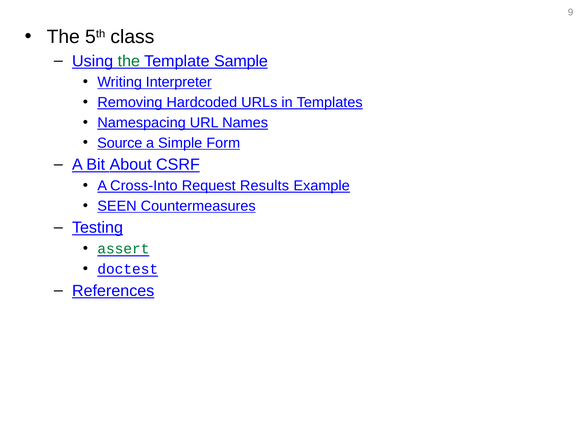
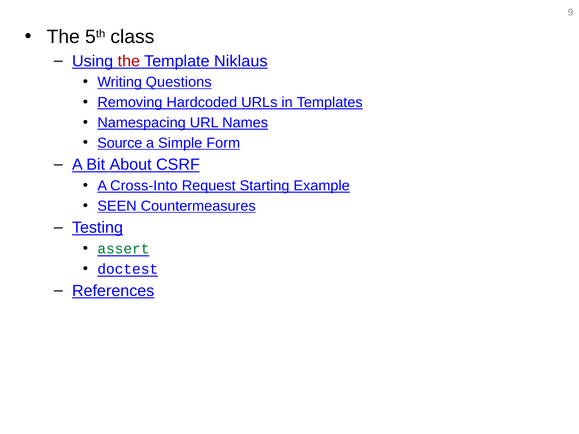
the at (129, 61) colour: green -> red
Sample: Sample -> Niklaus
Interpreter: Interpreter -> Questions
Results: Results -> Starting
